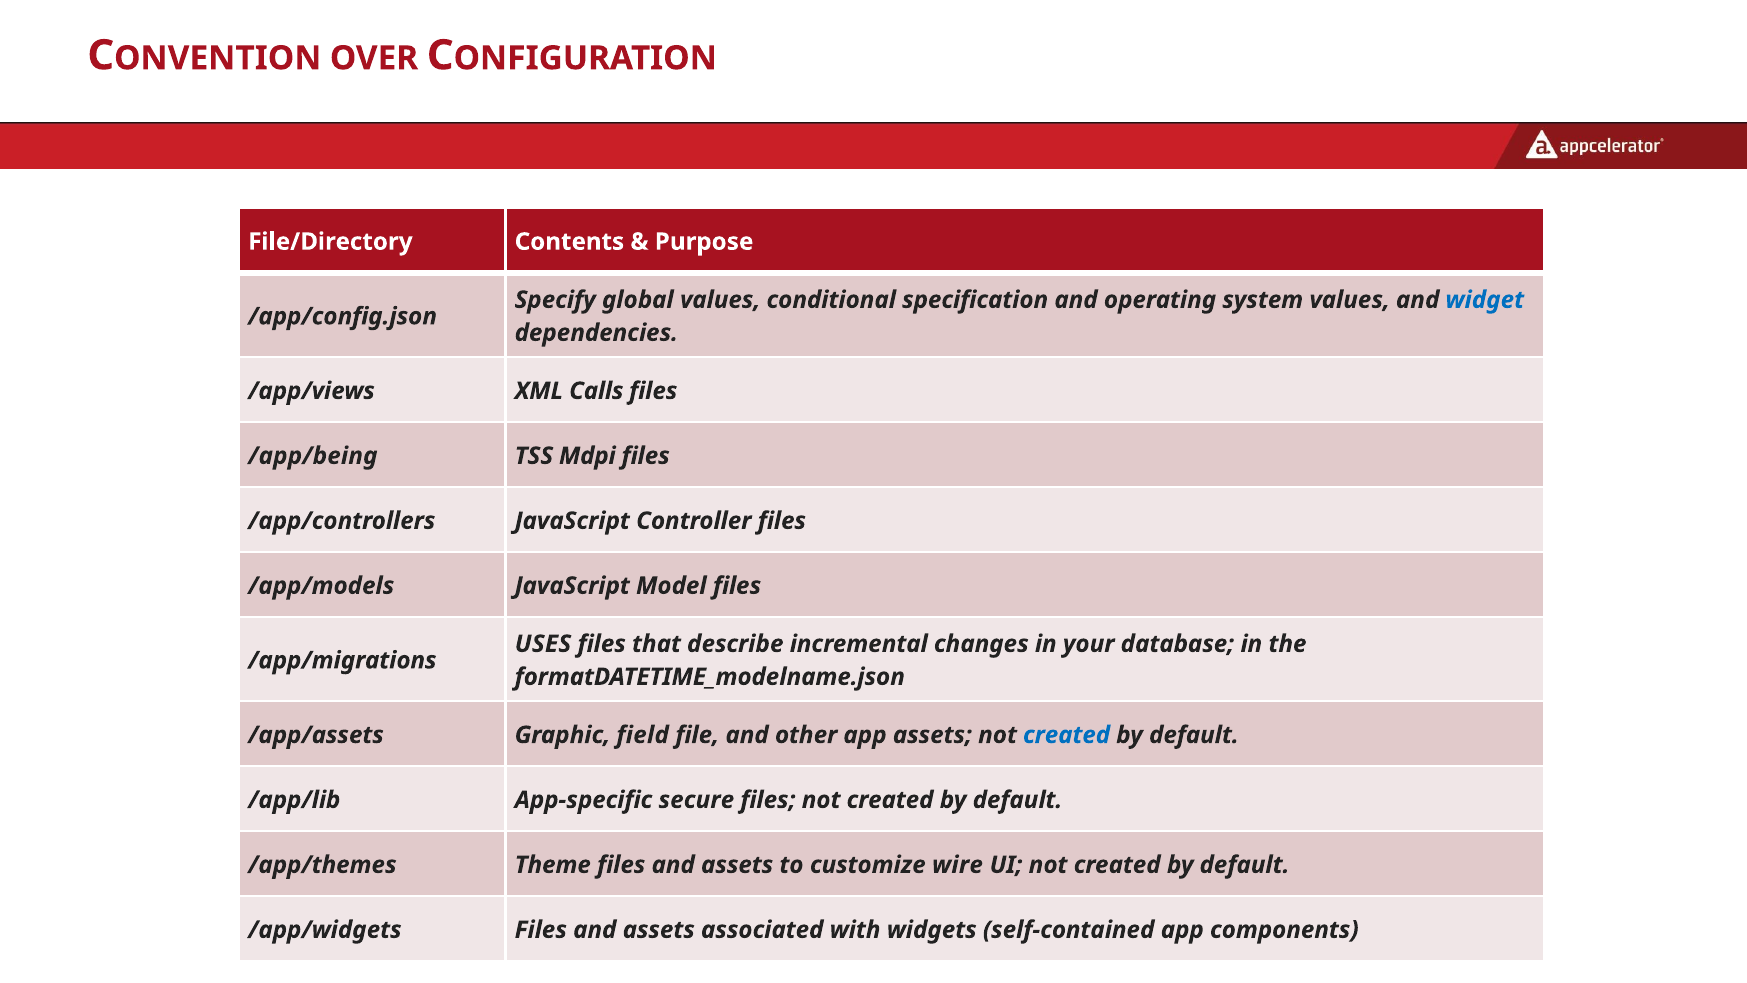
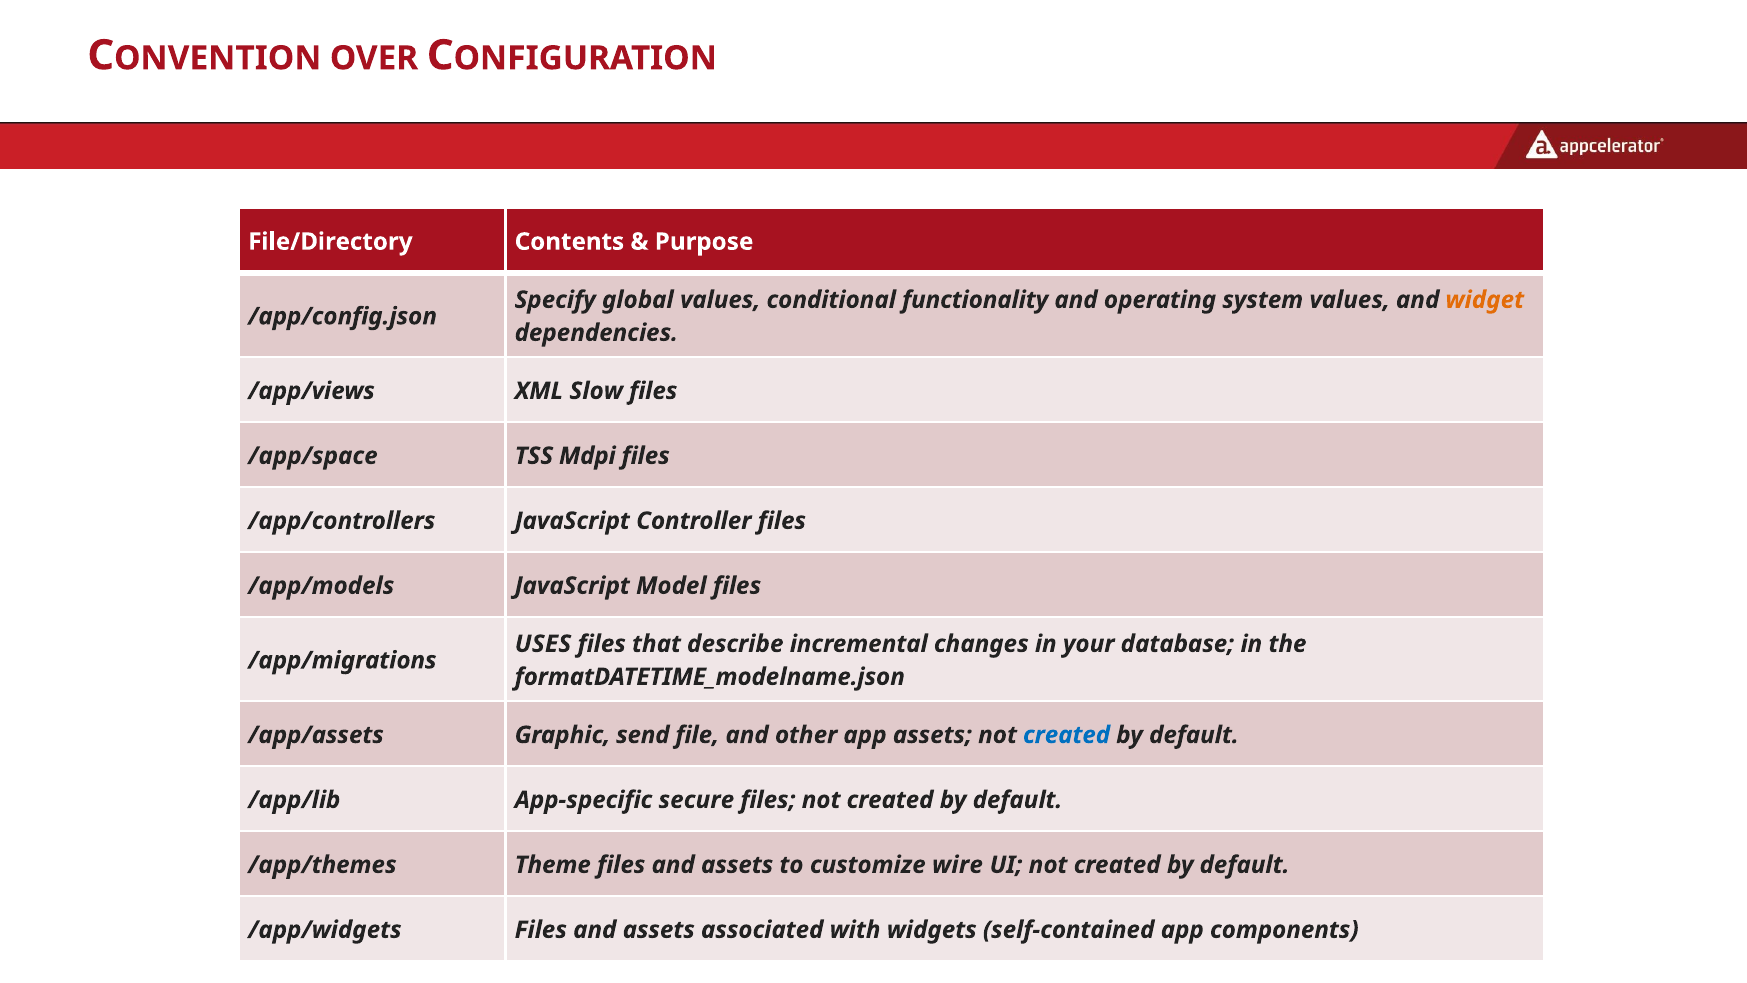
specification: specification -> functionality
widget colour: blue -> orange
Calls: Calls -> Slow
/app/being: /app/being -> /app/space
field: field -> send
